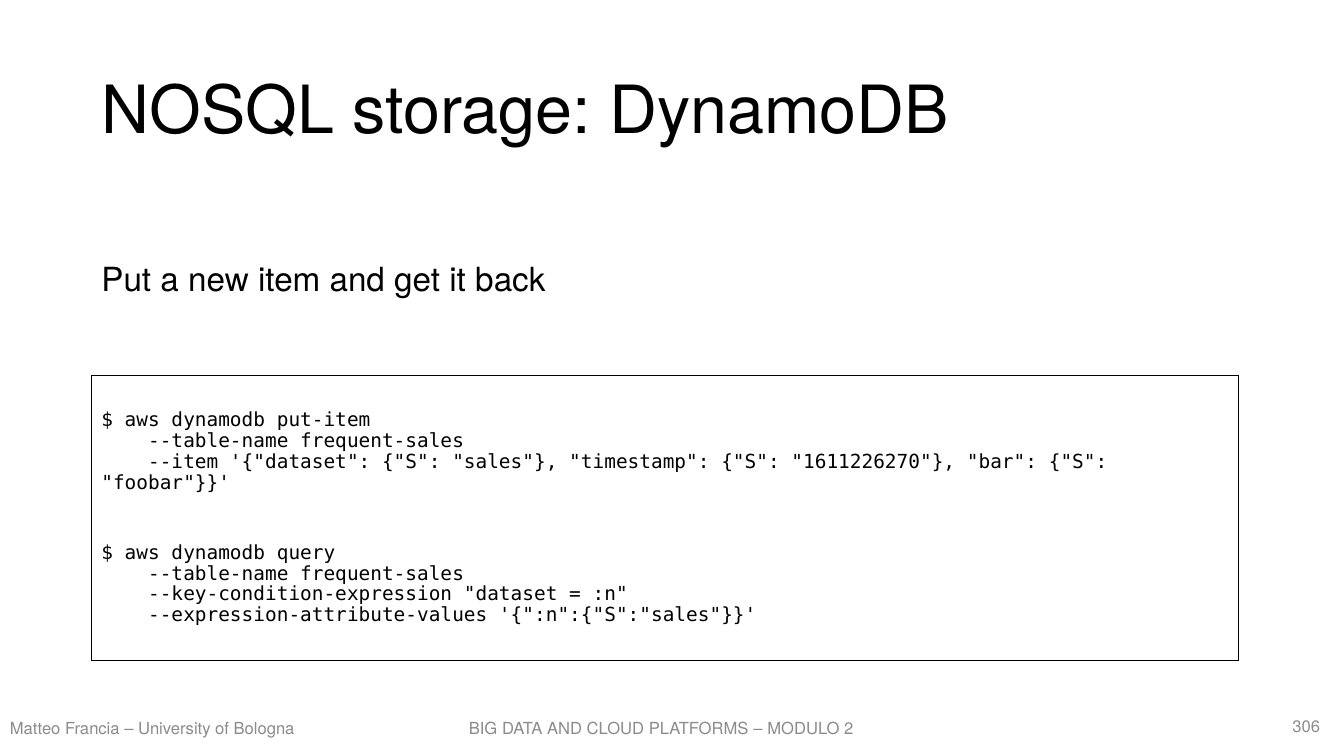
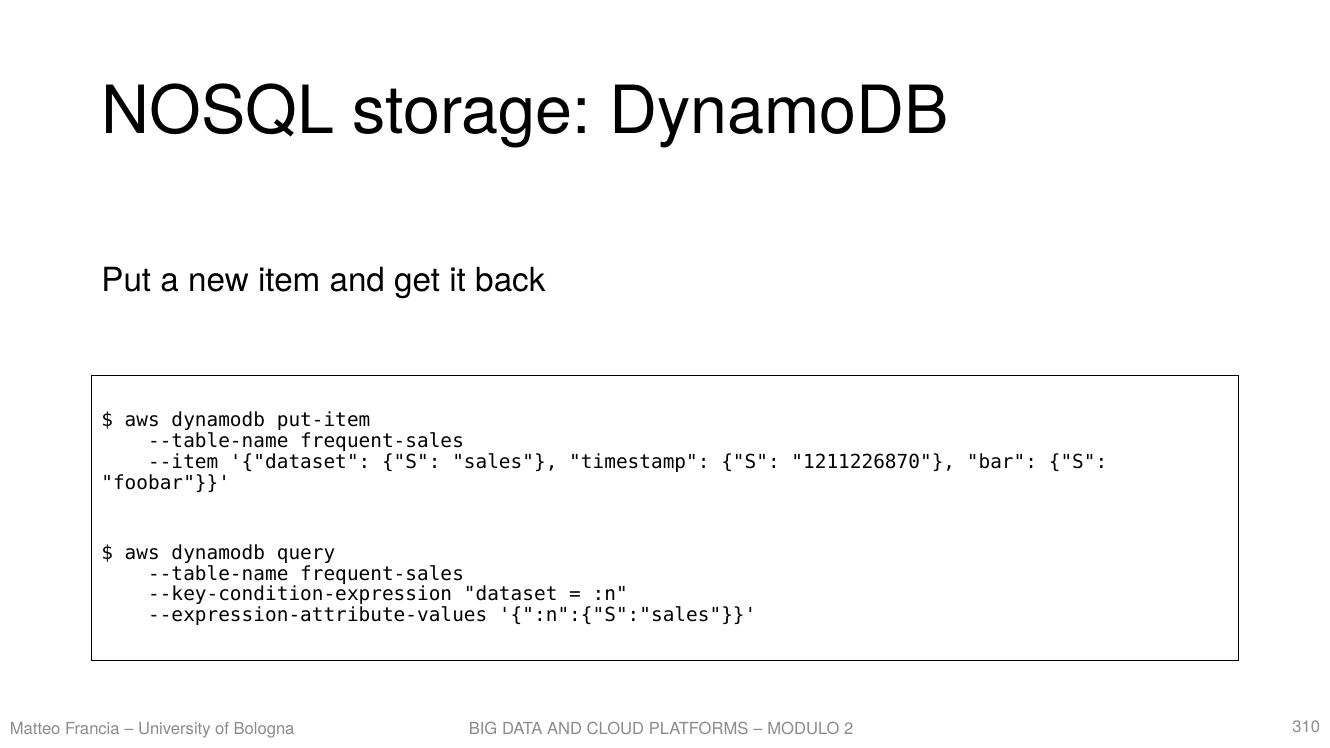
1611226270: 1611226270 -> 1211226870
306: 306 -> 310
